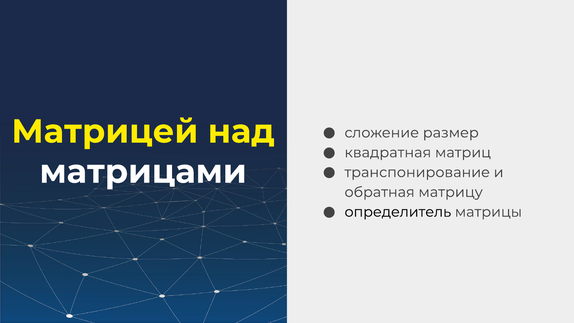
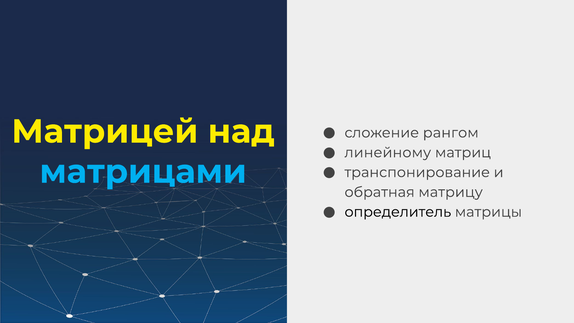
размер: размер -> рангом
квадратная: квадратная -> линейному
матрицами colour: white -> light blue
